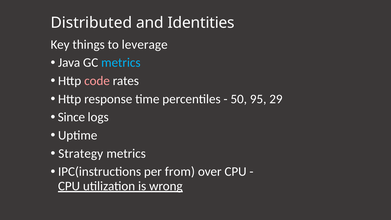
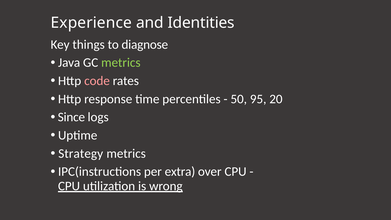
Distributed: Distributed -> Experience
leverage: leverage -> diagnose
metrics at (121, 63) colour: light blue -> light green
29: 29 -> 20
from: from -> extra
